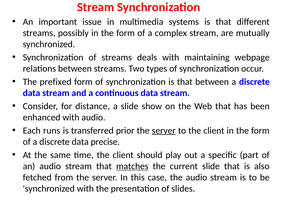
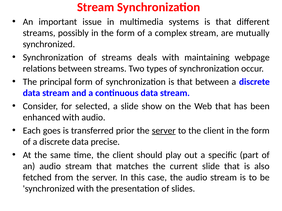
prefixed: prefixed -> principal
distance: distance -> selected
runs: runs -> goes
matches underline: present -> none
